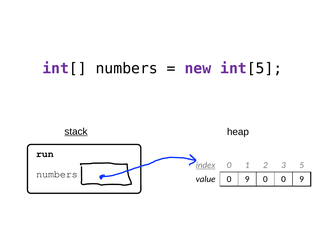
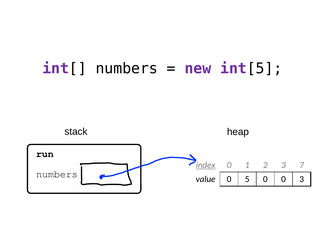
stack underline: present -> none
5: 5 -> 7
value 0 9: 9 -> 5
0 0 9: 9 -> 3
